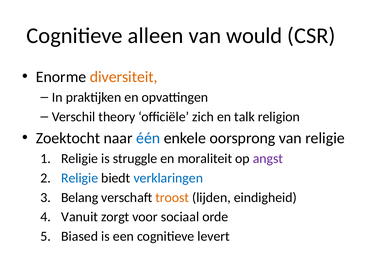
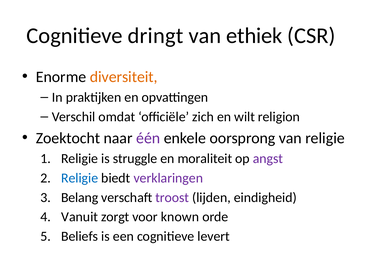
alleen: alleen -> dringt
would: would -> ethiek
theory: theory -> omdat
talk: talk -> wilt
één colour: blue -> purple
verklaringen colour: blue -> purple
troost colour: orange -> purple
sociaal: sociaal -> known
Biased: Biased -> Beliefs
